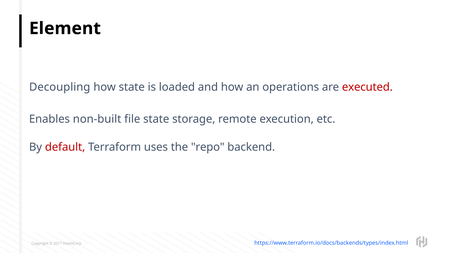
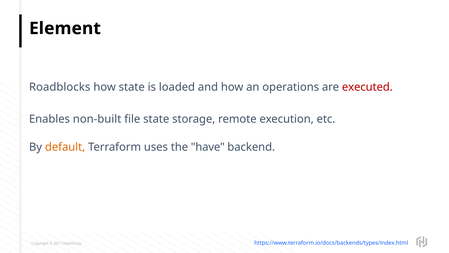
Decoupling: Decoupling -> Roadblocks
default colour: red -> orange
repo: repo -> have
